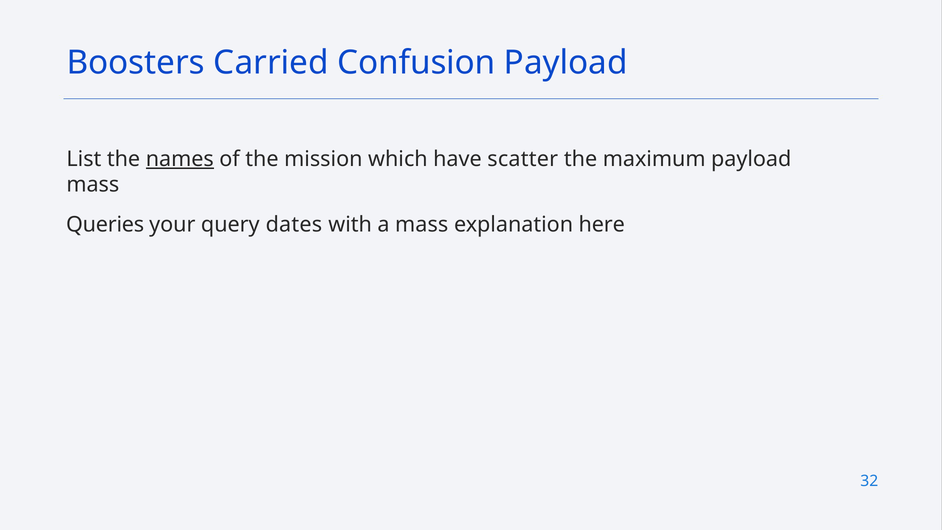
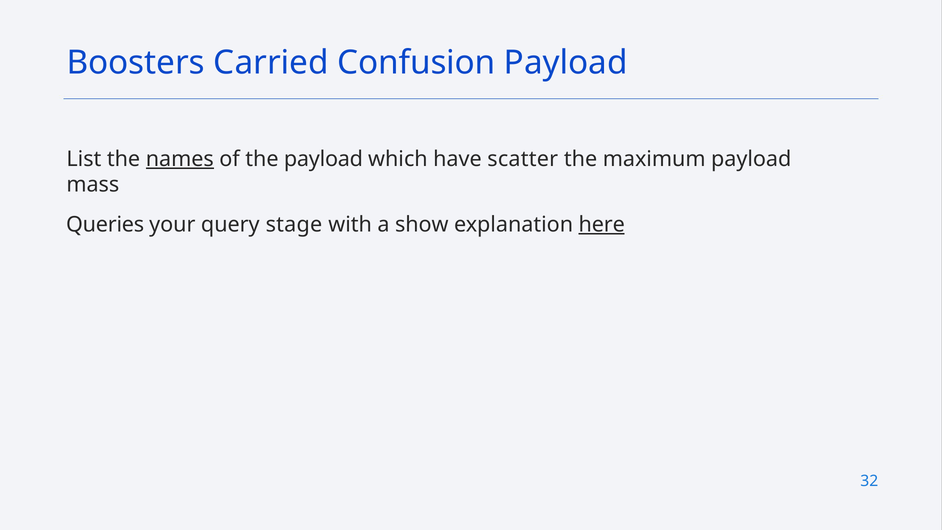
the mission: mission -> payload
dates: dates -> stage
a mass: mass -> show
here underline: none -> present
